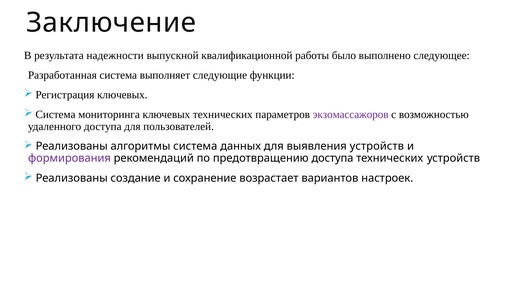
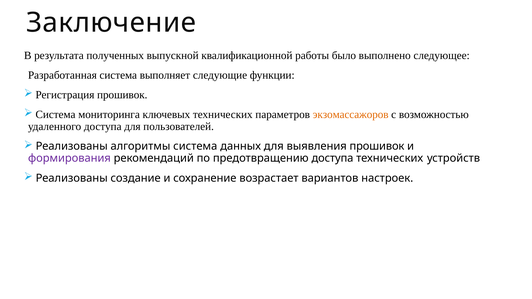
надежности: надежности -> полученных
Регистрация ключевых: ключевых -> прошивок
экзомассажоров colour: purple -> orange
выявления устройств: устройств -> прошивок
